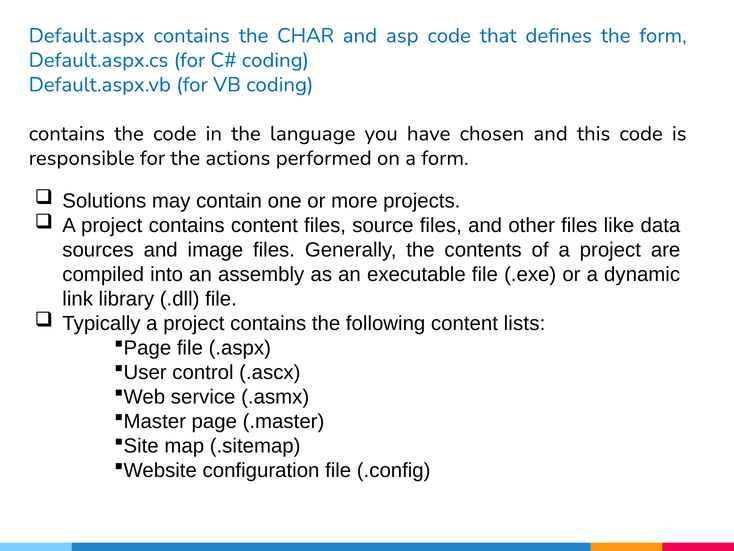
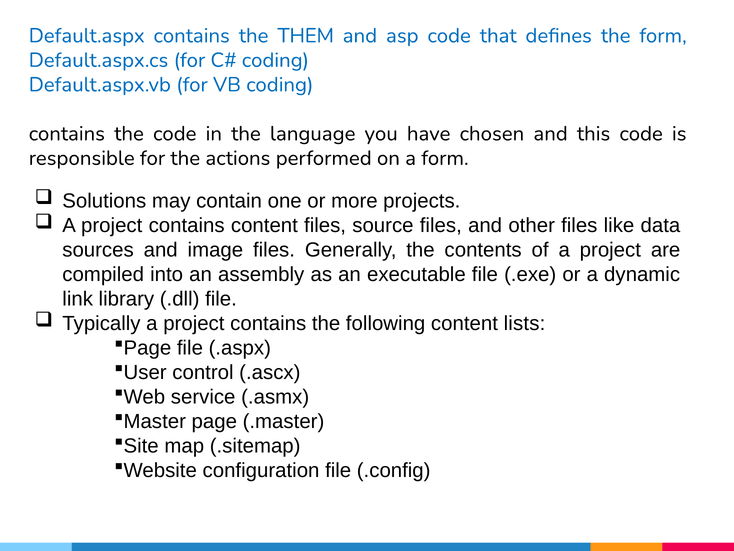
CHAR: CHAR -> THEM
